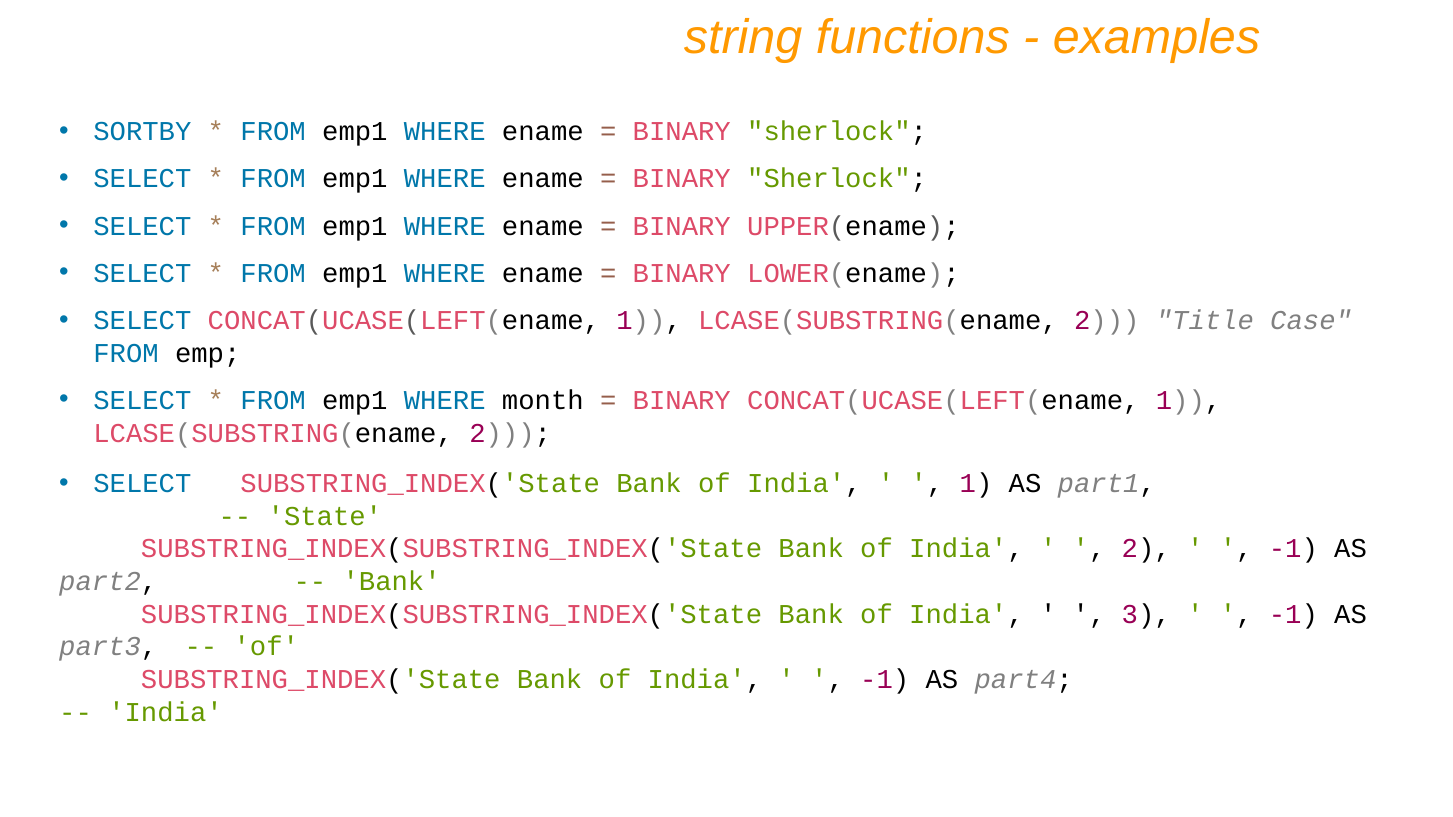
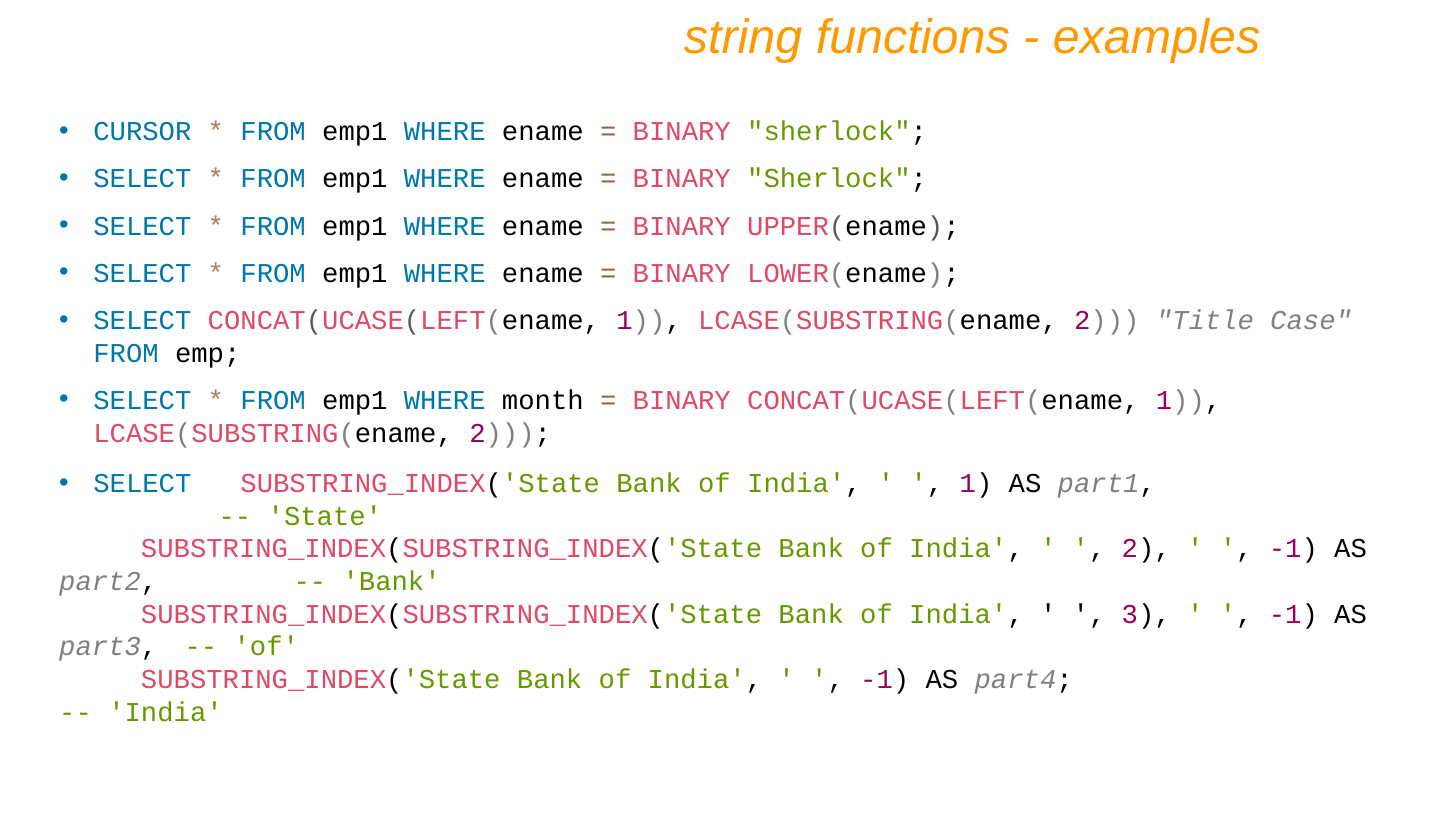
SORTBY: SORTBY -> CURSOR
